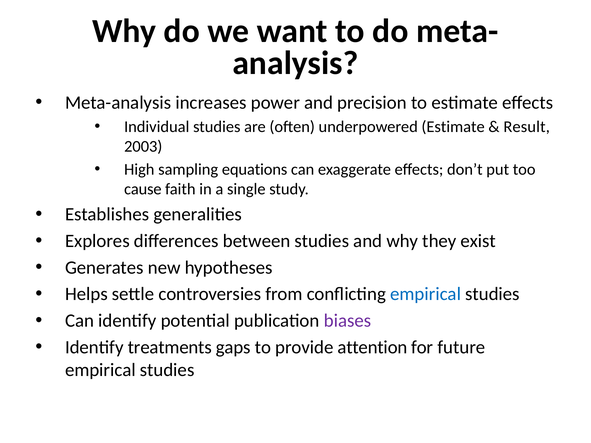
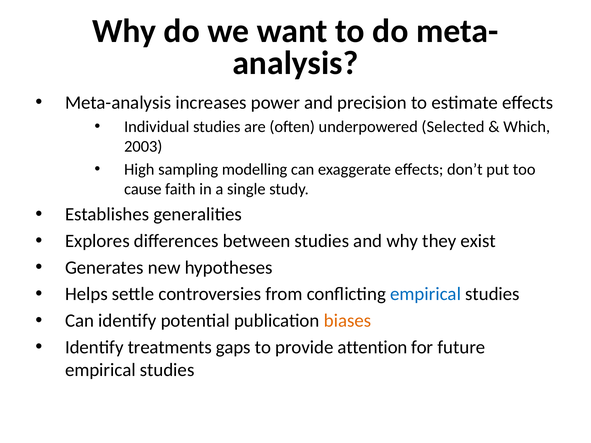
underpowered Estimate: Estimate -> Selected
Result: Result -> Which
equations: equations -> modelling
biases colour: purple -> orange
